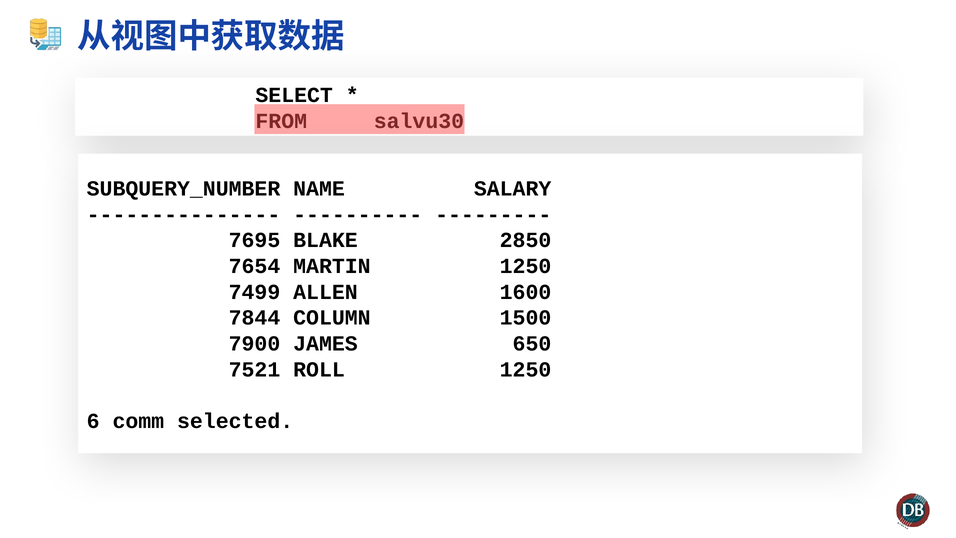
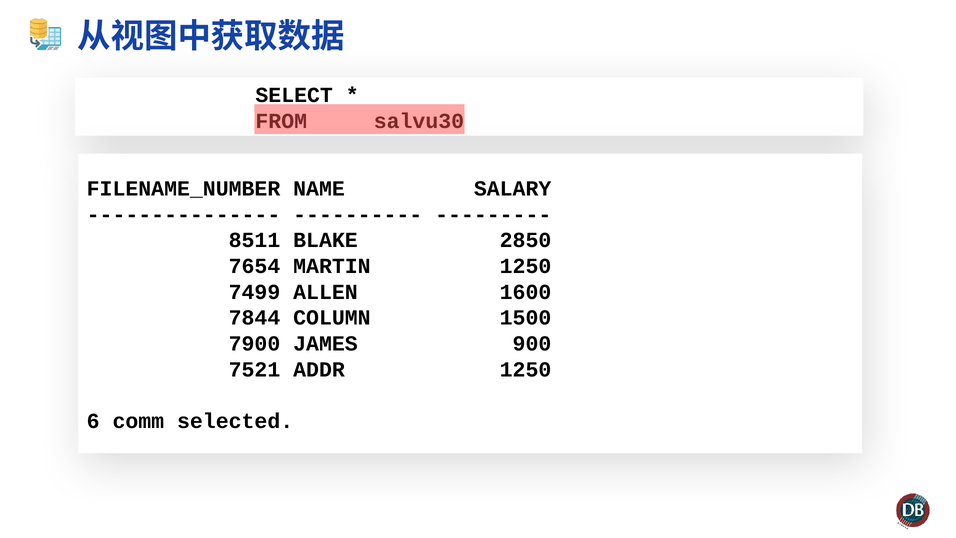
SUBQUERY_NUMBER: SUBQUERY_NUMBER -> FILENAME_NUMBER
7695: 7695 -> 8511
650: 650 -> 900
ROLL: ROLL -> ADDR
